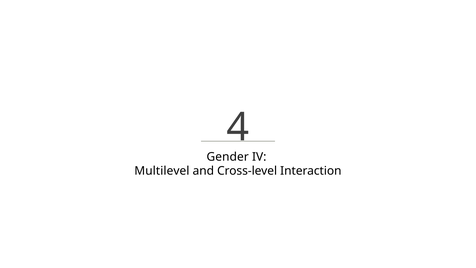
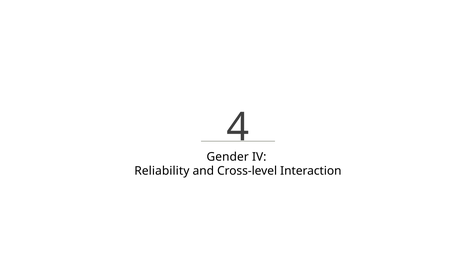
Multilevel: Multilevel -> Reliability
